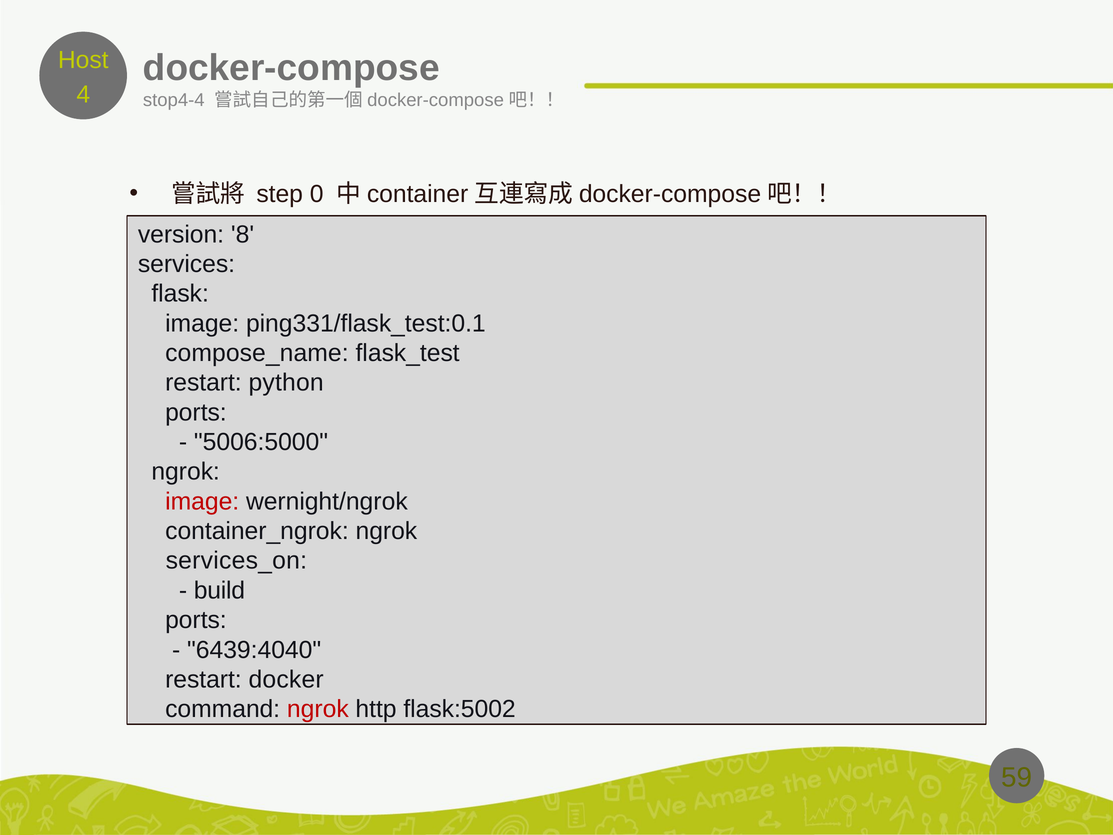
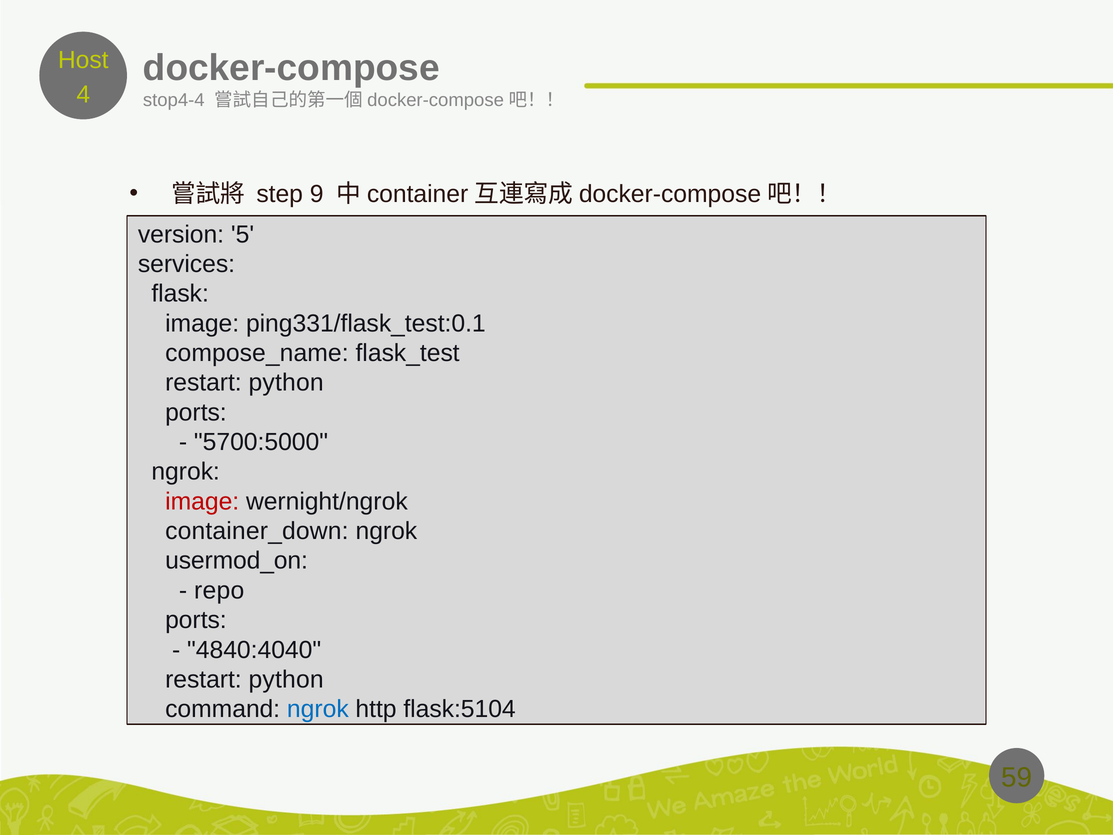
0: 0 -> 9
8: 8 -> 5
5006:5000: 5006:5000 -> 5700:5000
container_ngrok: container_ngrok -> container_down
services_on: services_on -> usermod_on
build: build -> repo
6439:4040: 6439:4040 -> 4840:4040
docker at (286, 679): docker -> python
ngrok at (318, 709) colour: red -> blue
flask:5002: flask:5002 -> flask:5104
